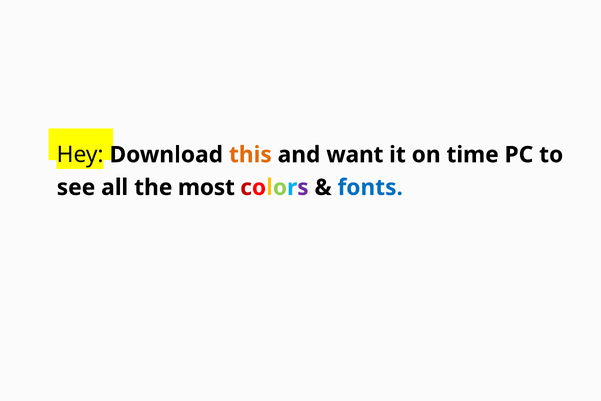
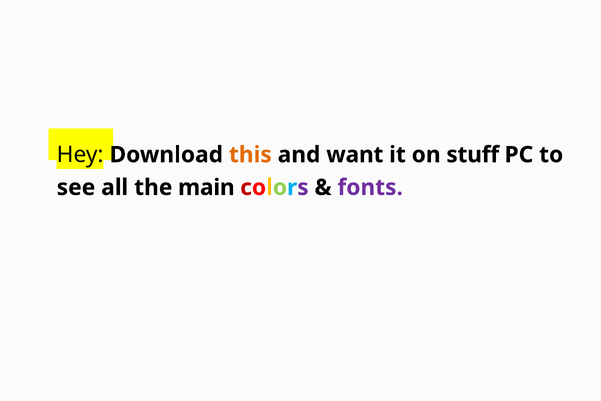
time: time -> stuff
most: most -> main
fonts colour: blue -> purple
